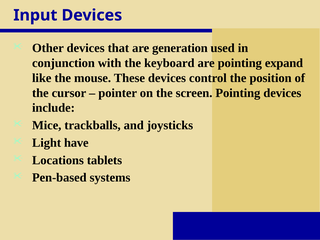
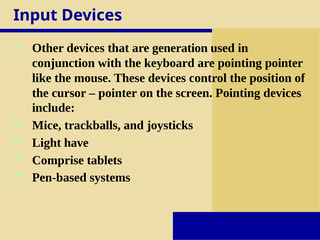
pointing expand: expand -> pointer
Locations: Locations -> Comprise
